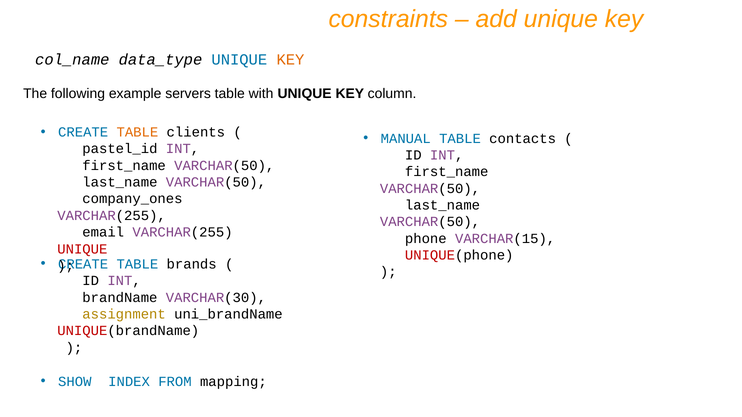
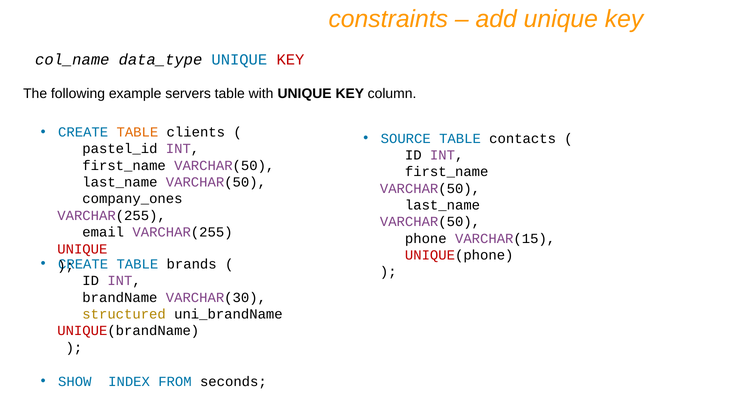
KEY at (290, 60) colour: orange -> red
MANUAL: MANUAL -> SOURCE
assignment: assignment -> structured
mapping: mapping -> seconds
